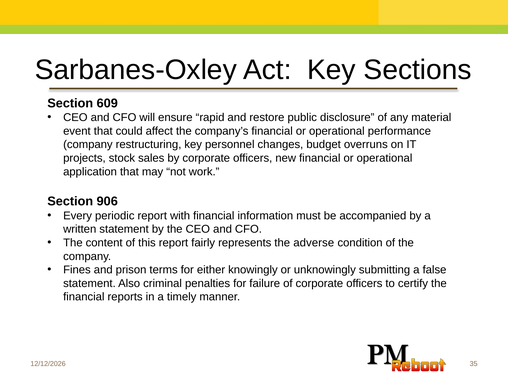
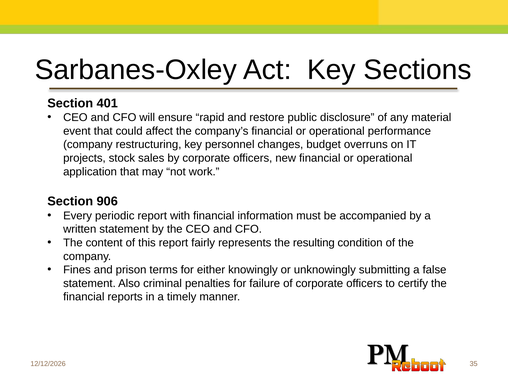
609: 609 -> 401
adverse: adverse -> resulting
